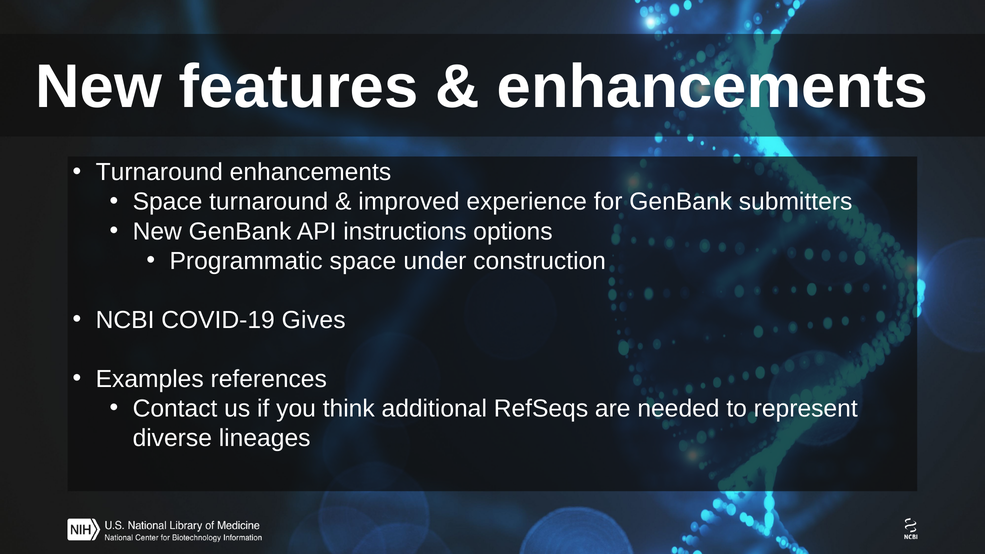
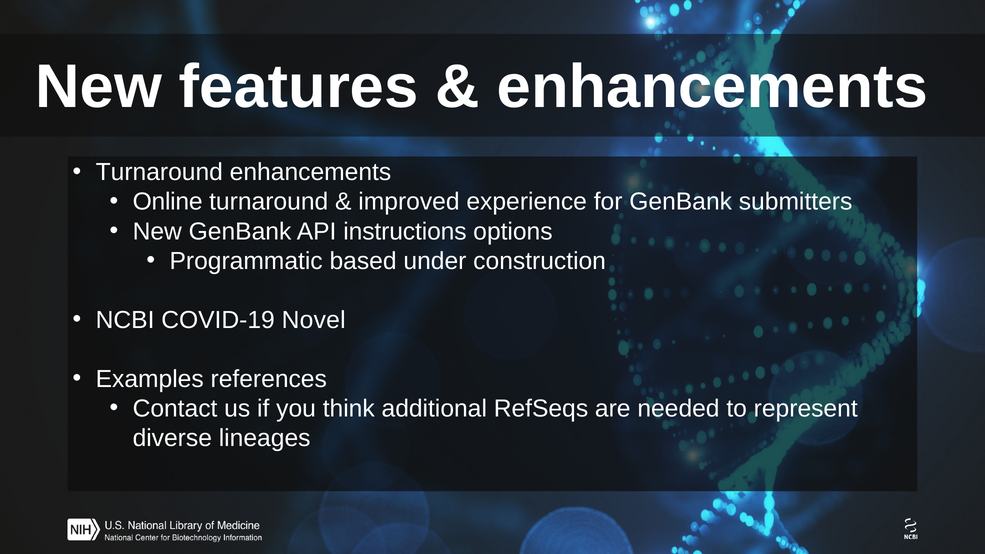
Space at (168, 202): Space -> Online
Programmatic space: space -> based
Gives: Gives -> Novel
